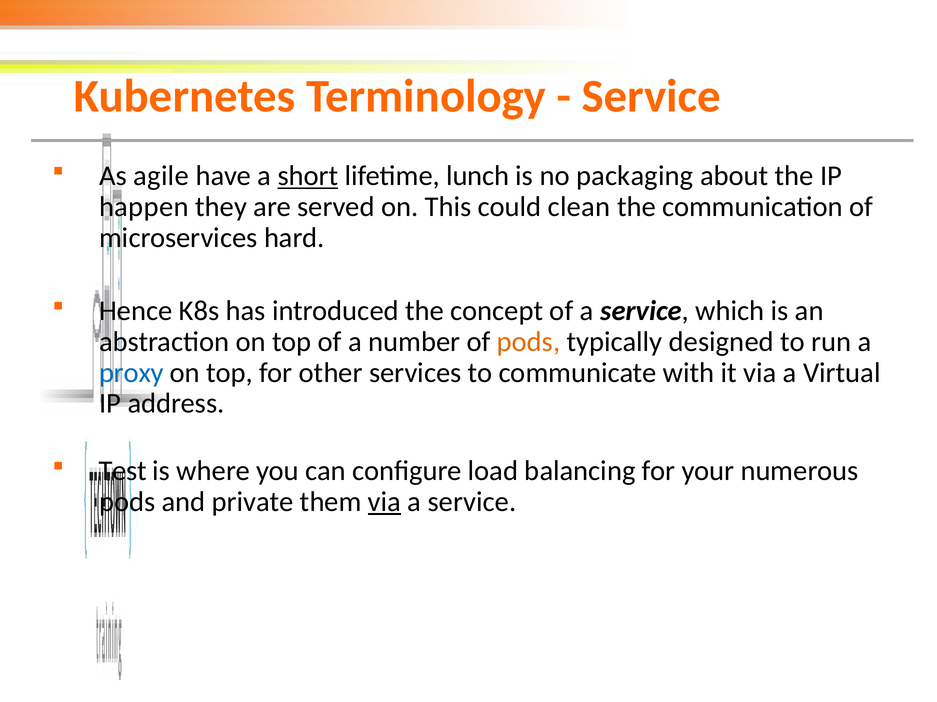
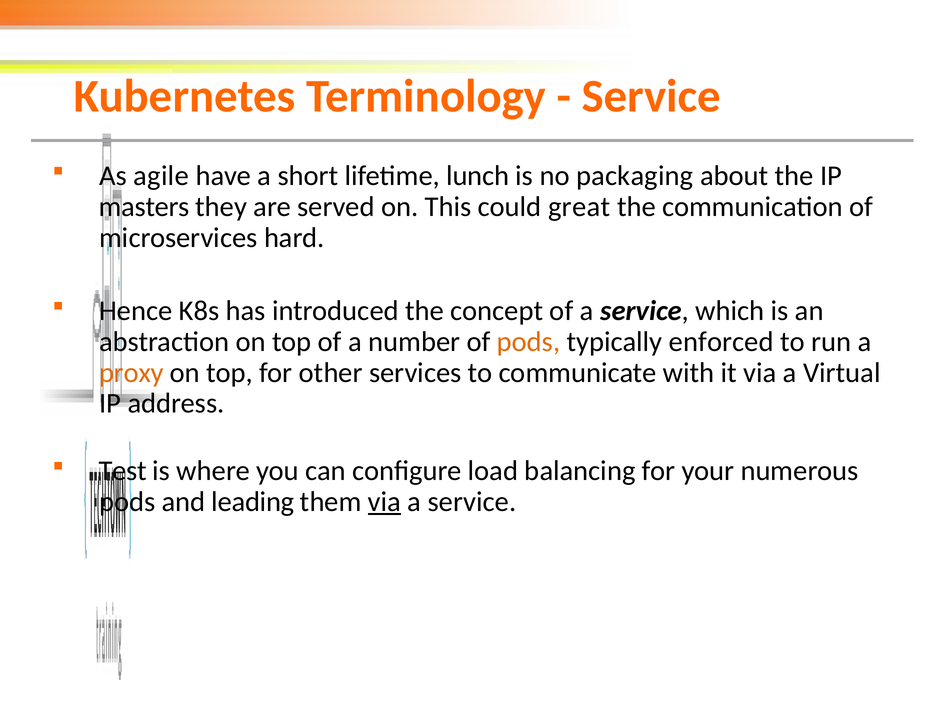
short underline: present -> none
happen: happen -> masters
clean: clean -> great
designed: designed -> enforced
proxy colour: blue -> orange
private: private -> leading
